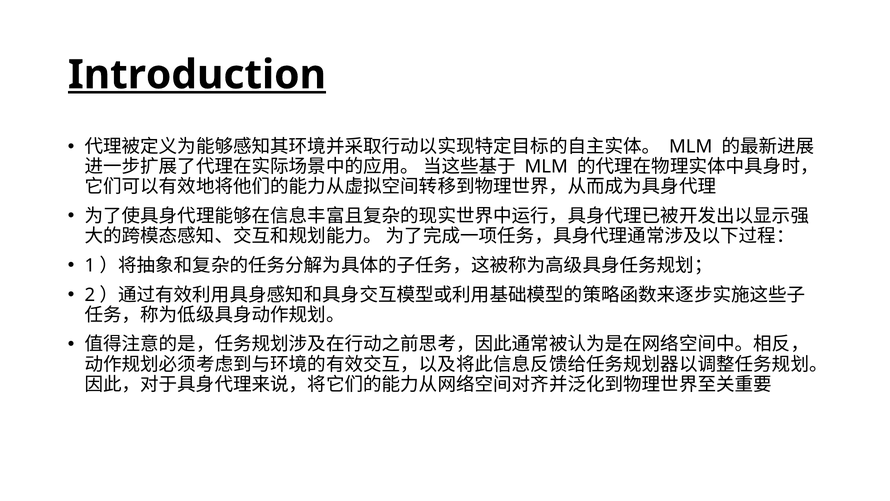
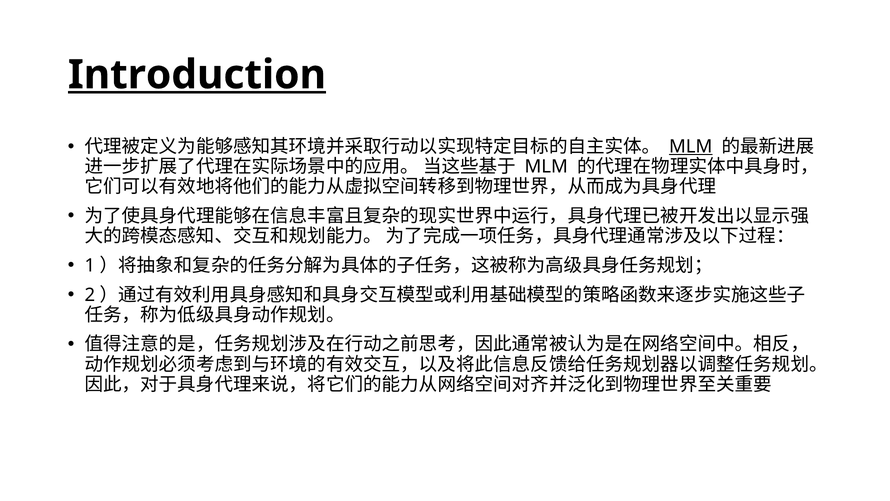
MLM at (691, 147) underline: none -> present
